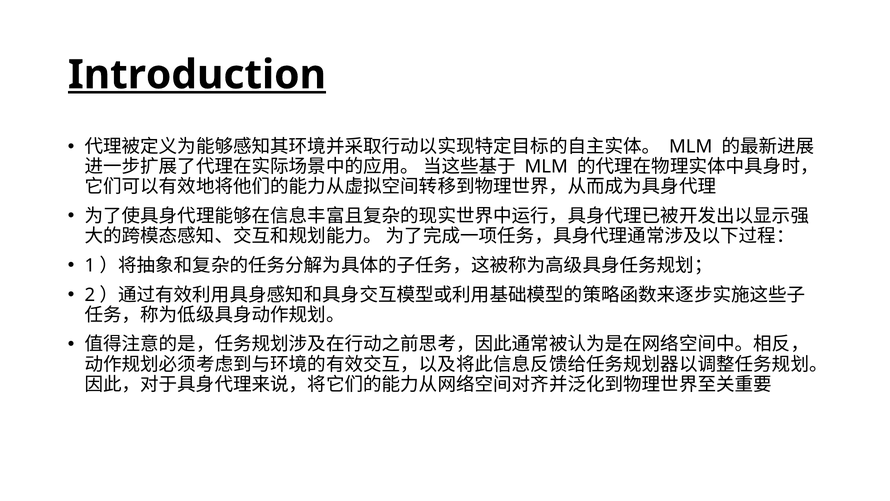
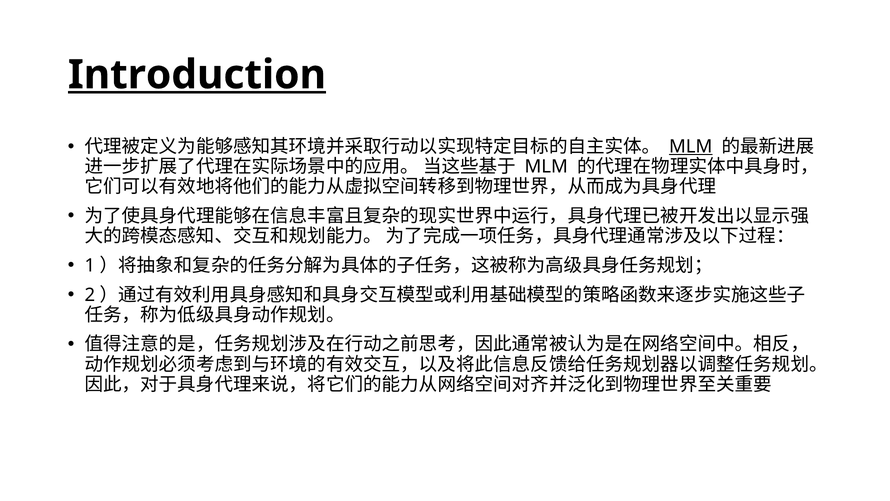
MLM at (691, 147) underline: none -> present
